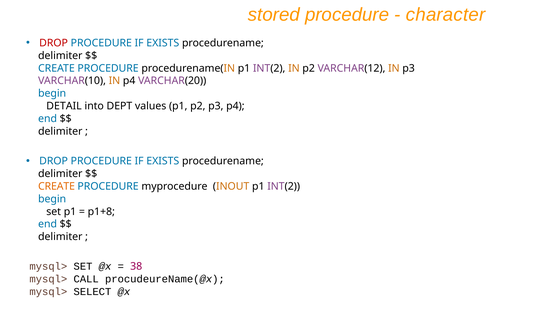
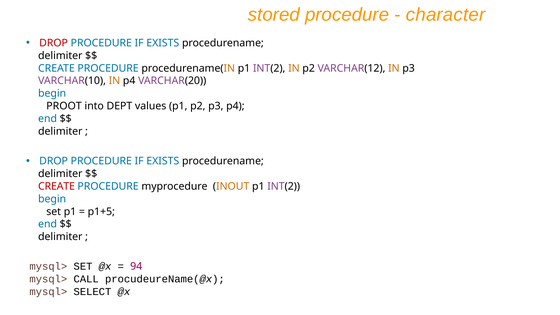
DETAIL: DETAIL -> PROOT
CREATE at (57, 186) colour: orange -> red
p1+8: p1+8 -> p1+5
38: 38 -> 94
